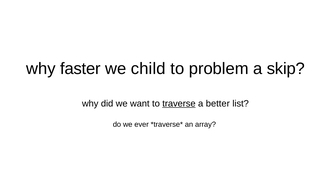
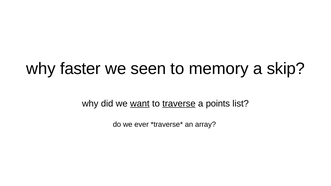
child: child -> seen
problem: problem -> memory
want underline: none -> present
better: better -> points
